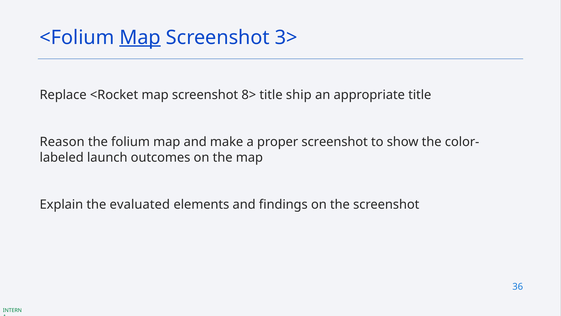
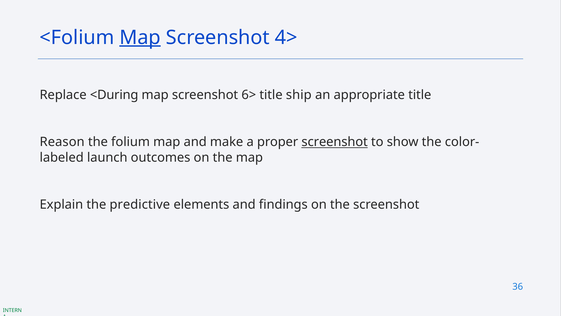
3>: 3> -> 4>
<Rocket: <Rocket -> <During
8>: 8> -> 6>
screenshot at (335, 142) underline: none -> present
evaluated: evaluated -> predictive
